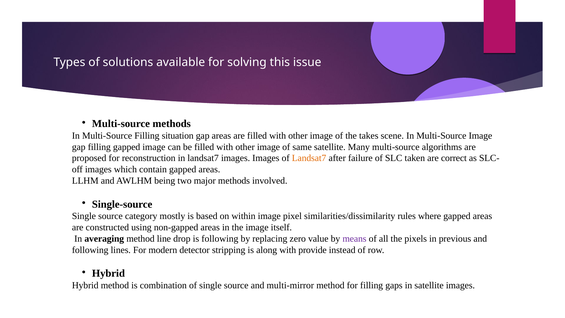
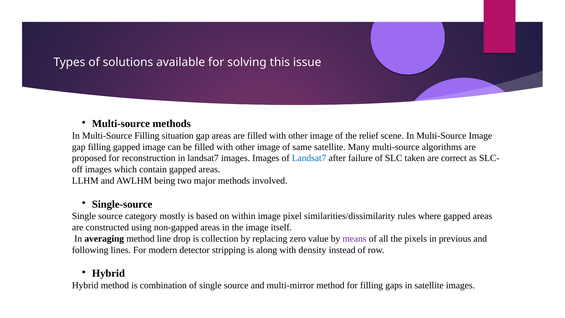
takes: takes -> relief
Landsat7 at (309, 158) colour: orange -> blue
is following: following -> collection
provide: provide -> density
